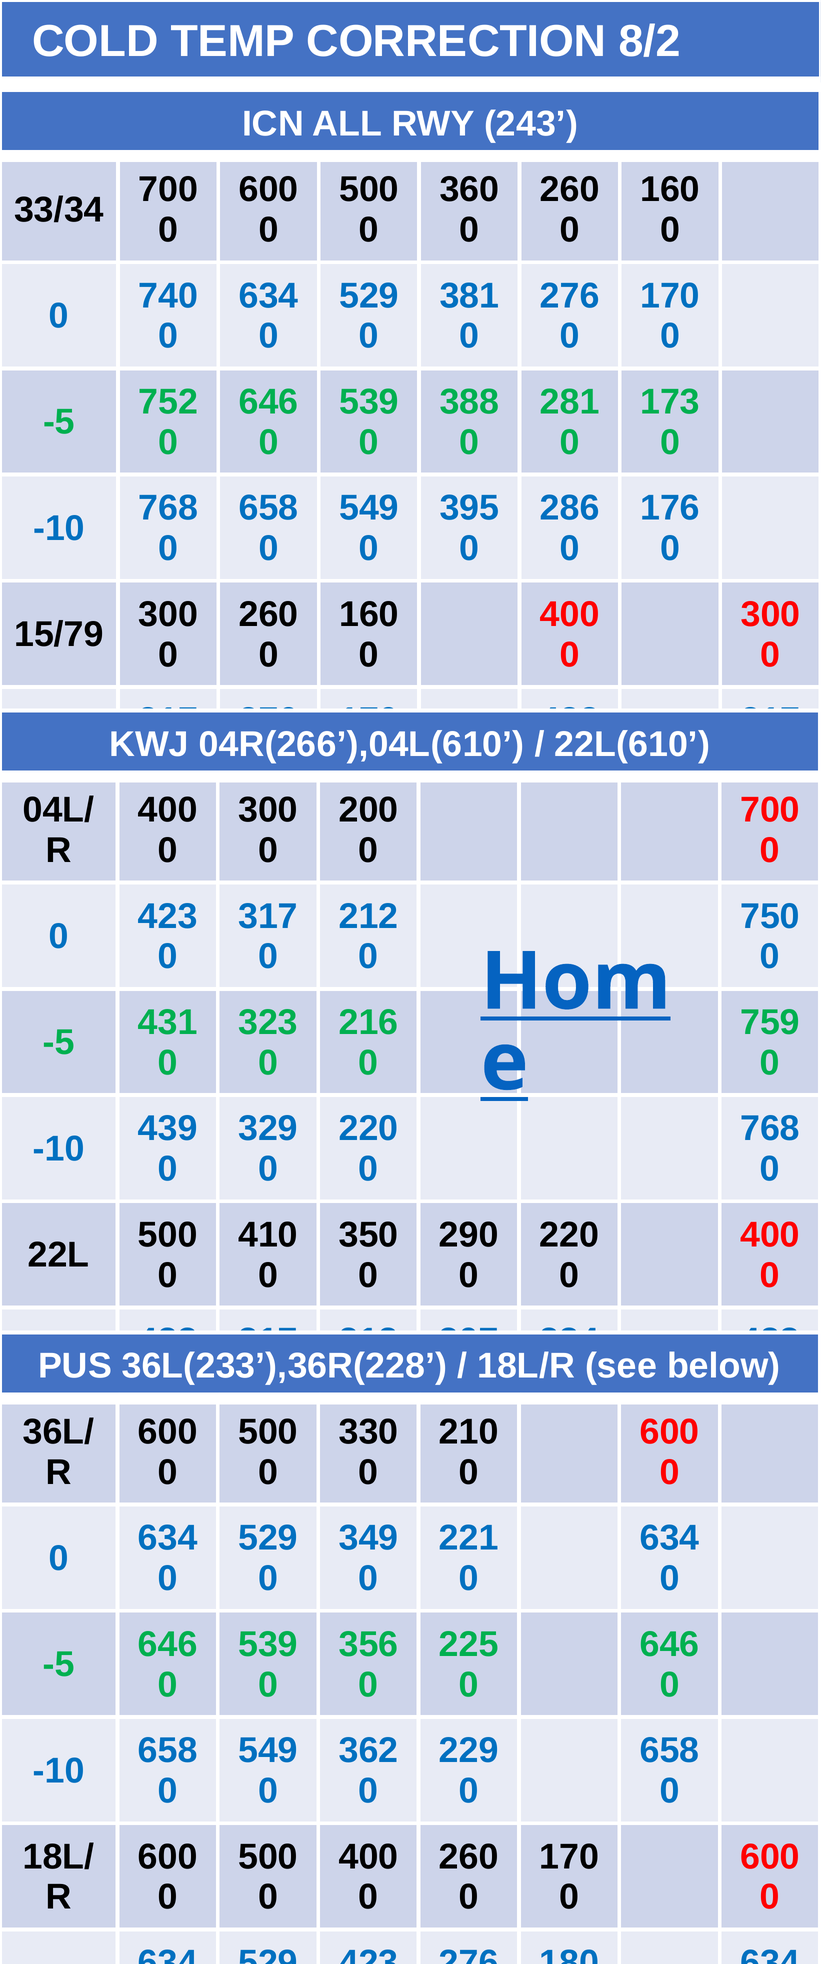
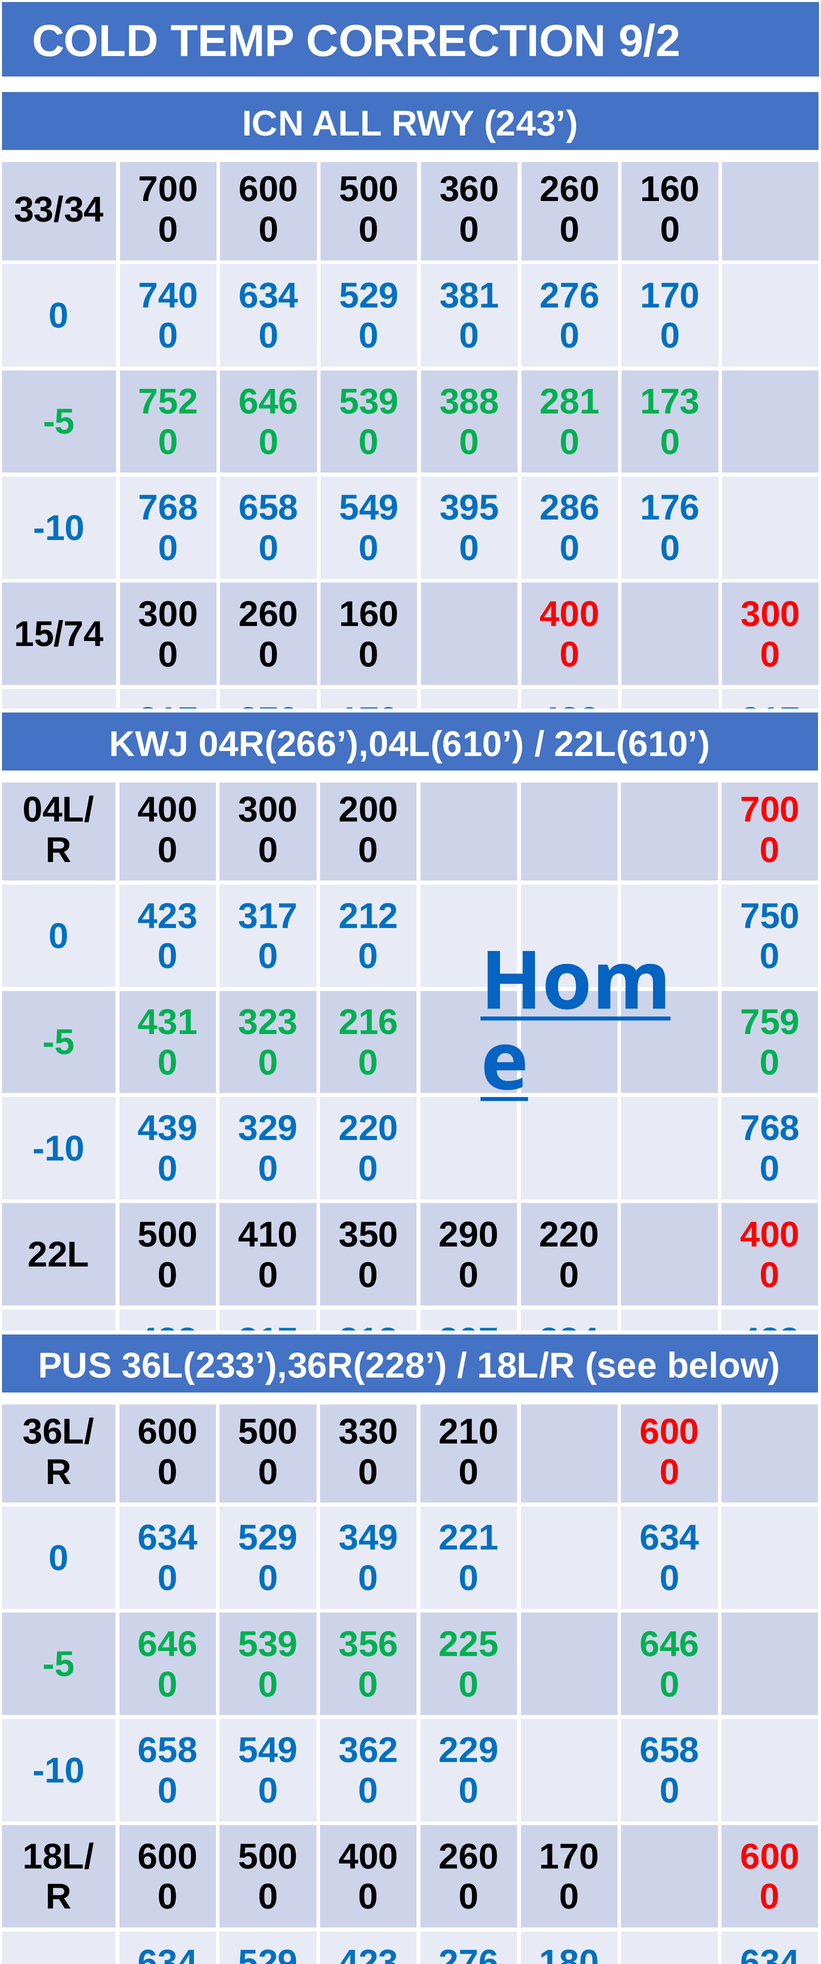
8/2: 8/2 -> 9/2
15/79: 15/79 -> 15/74
